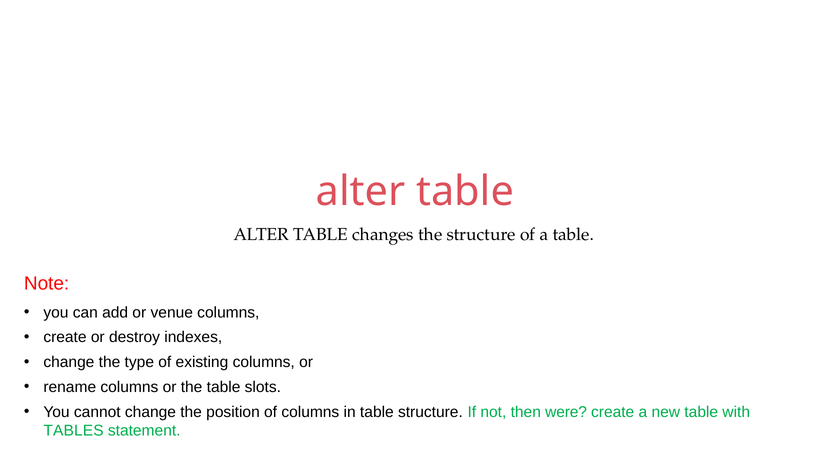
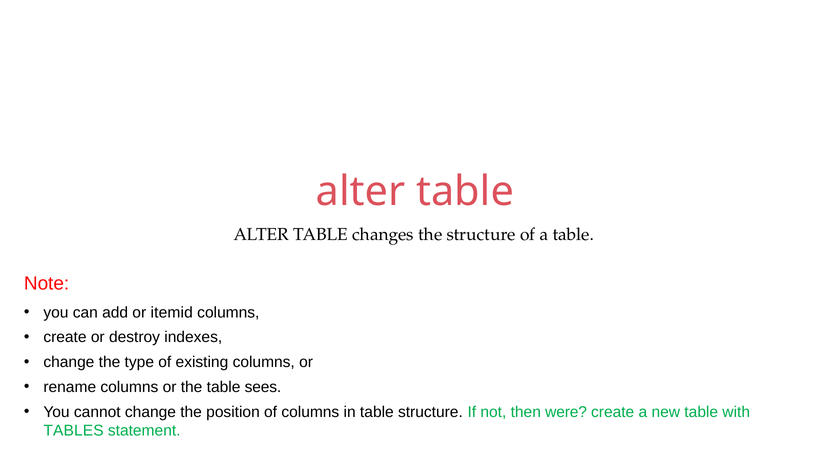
venue: venue -> itemid
slots: slots -> sees
